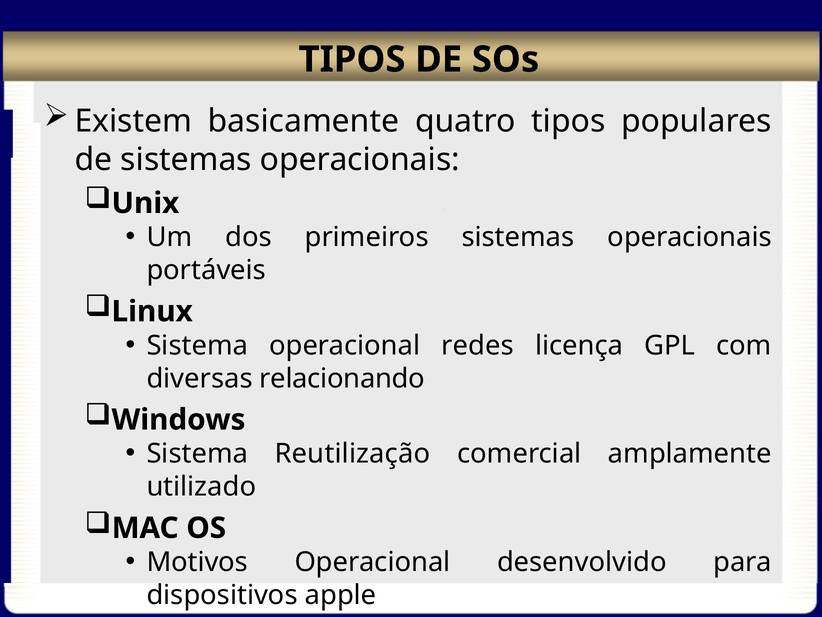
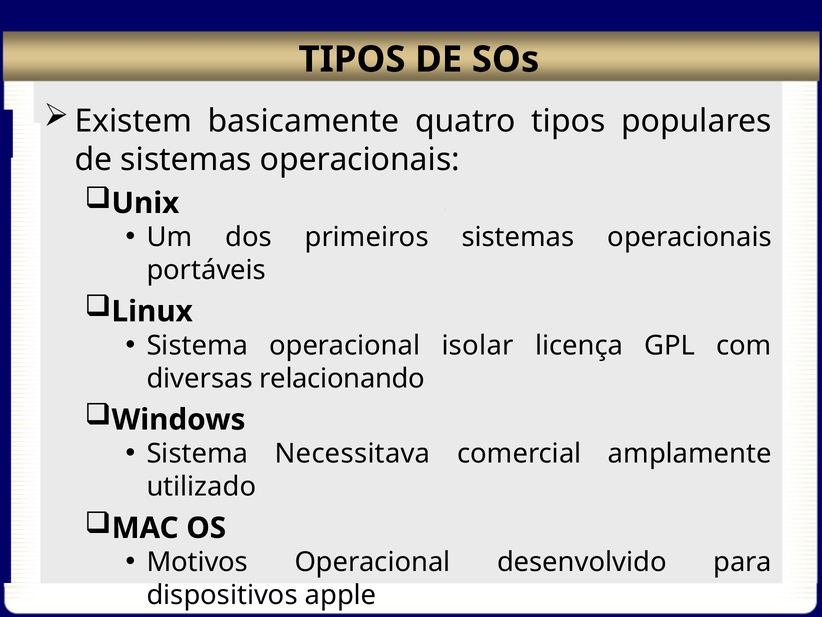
redes: redes -> isolar
Reutilização: Reutilização -> Necessitava
